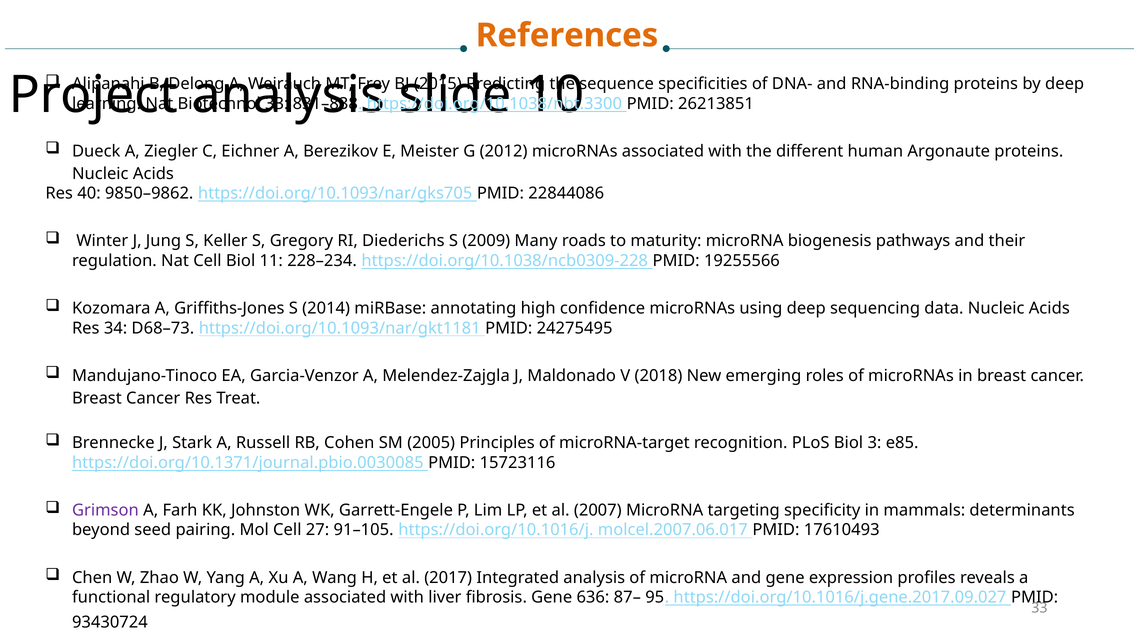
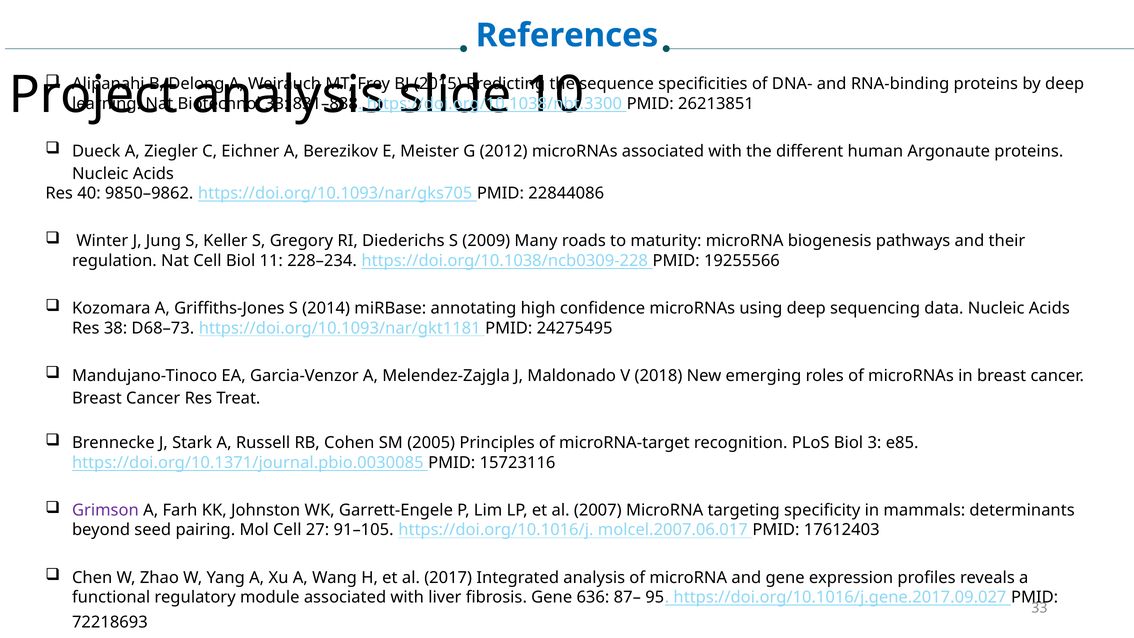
References colour: orange -> blue
34: 34 -> 38
17610493: 17610493 -> 17612403
93430724: 93430724 -> 72218693
